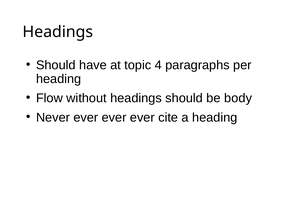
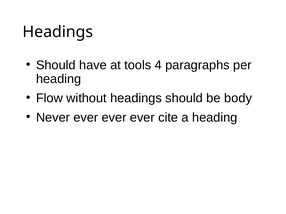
topic: topic -> tools
